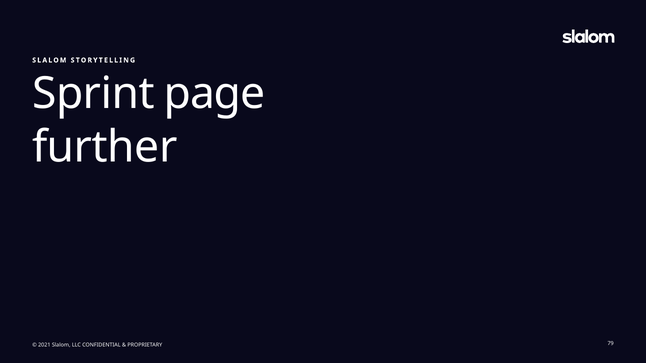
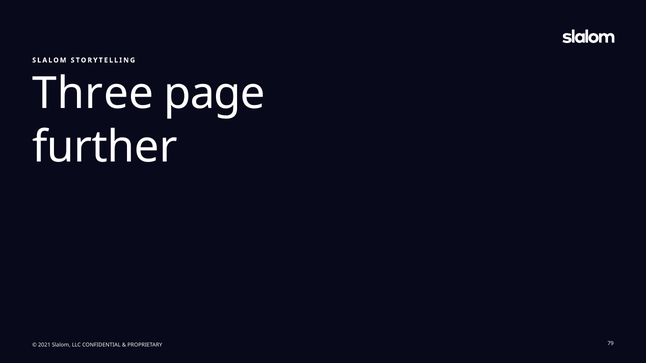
Sprint: Sprint -> Three
